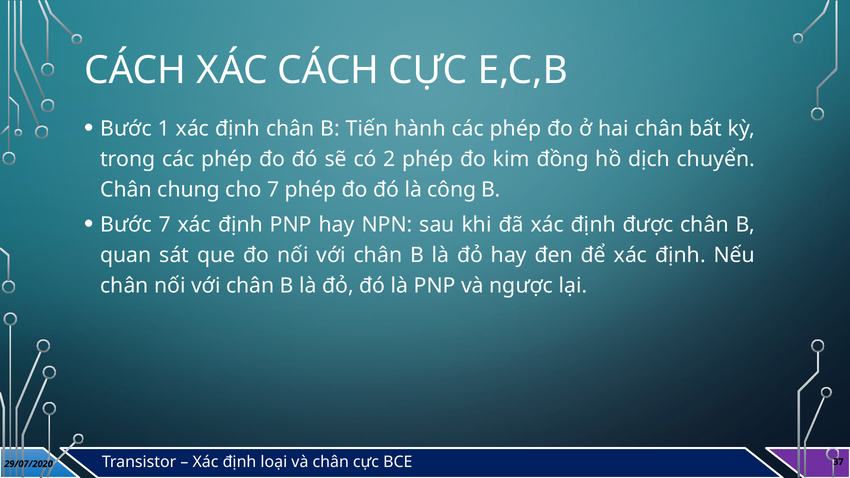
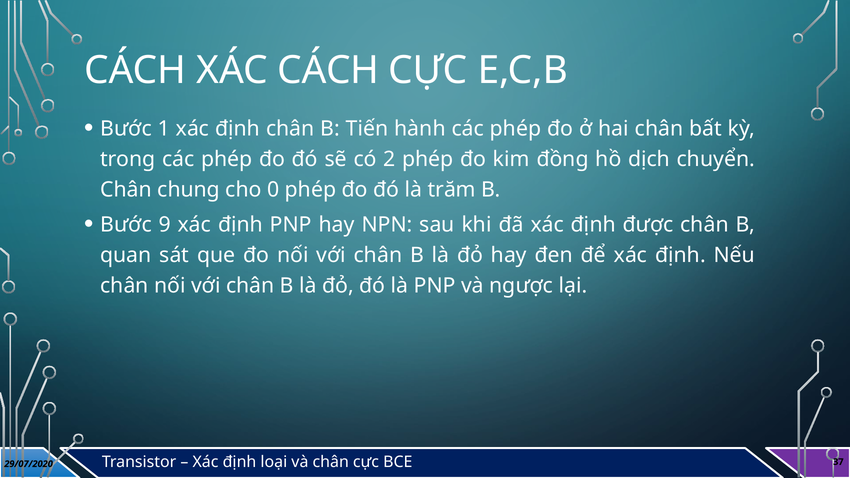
cho 7: 7 -> 0
công: công -> trăm
Bước 7: 7 -> 9
